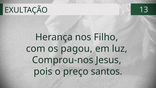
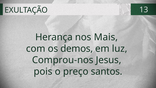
Filho: Filho -> Mais
pagou: pagou -> demos
